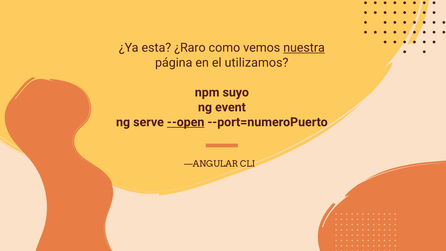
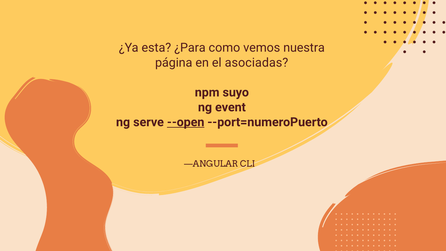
¿Raro: ¿Raro -> ¿Para
nuestra underline: present -> none
utilizamos: utilizamos -> asociadas
